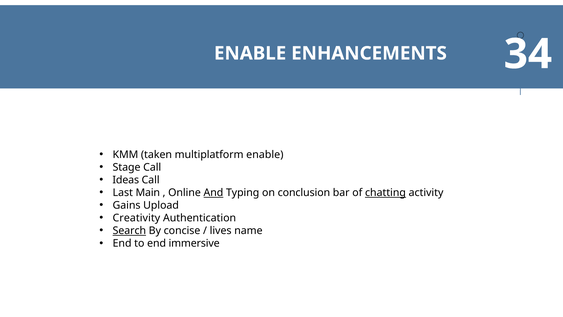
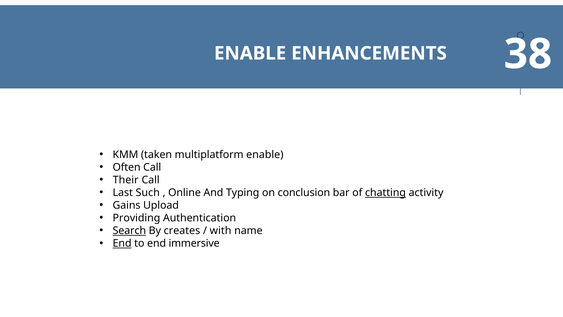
34: 34 -> 38
Stage: Stage -> Often
Ideas: Ideas -> Their
Main: Main -> Such
And underline: present -> none
Creativity: Creativity -> Providing
concise: concise -> creates
lives: lives -> with
End at (122, 243) underline: none -> present
